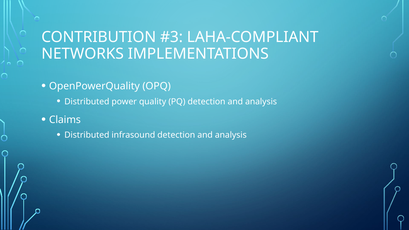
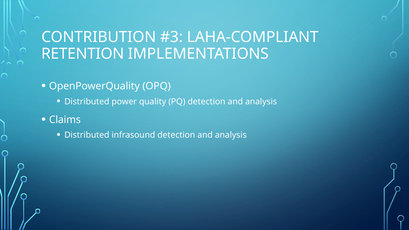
NETWORKS: NETWORKS -> RETENTION
